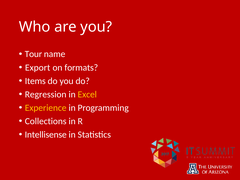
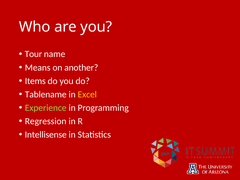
Export: Export -> Means
formats: formats -> another
Regression: Regression -> Tablename
Experience colour: yellow -> light green
Collections: Collections -> Regression
